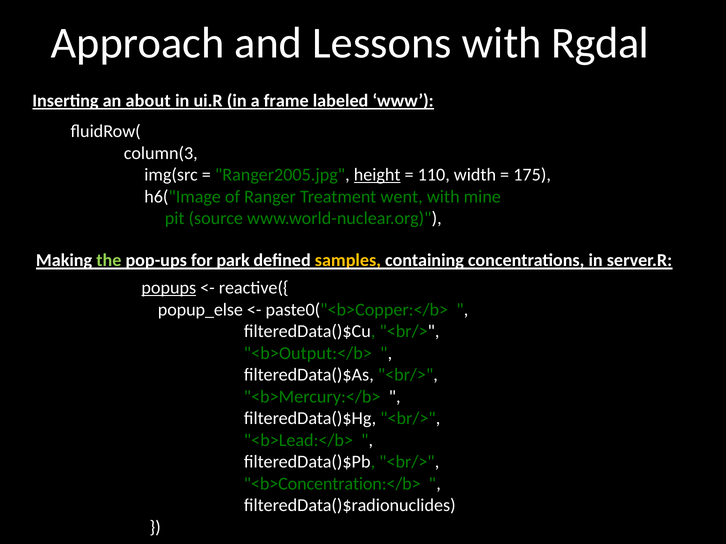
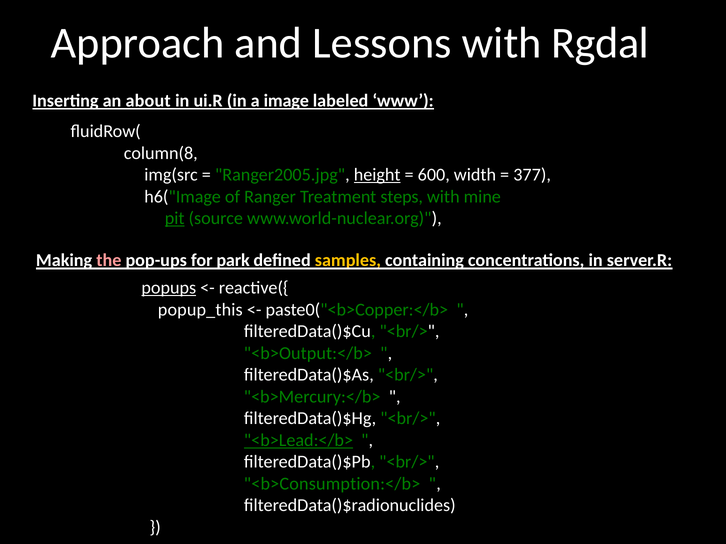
frame: frame -> image
column(3: column(3 -> column(8
110: 110 -> 600
175: 175 -> 377
went: went -> steps
pit underline: none -> present
the colour: light green -> pink
popup_else: popup_else -> popup_this
<b>Lead:</b> underline: none -> present
<b>Concentration:</b>: <b>Concentration:</b> -> <b>Consumption:</b>
